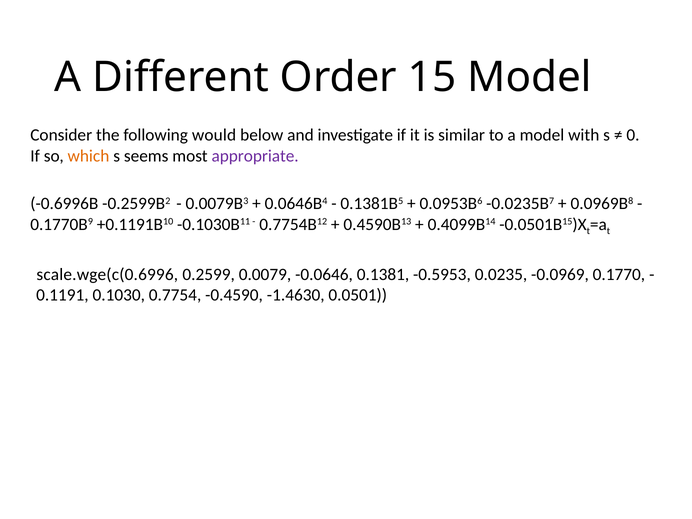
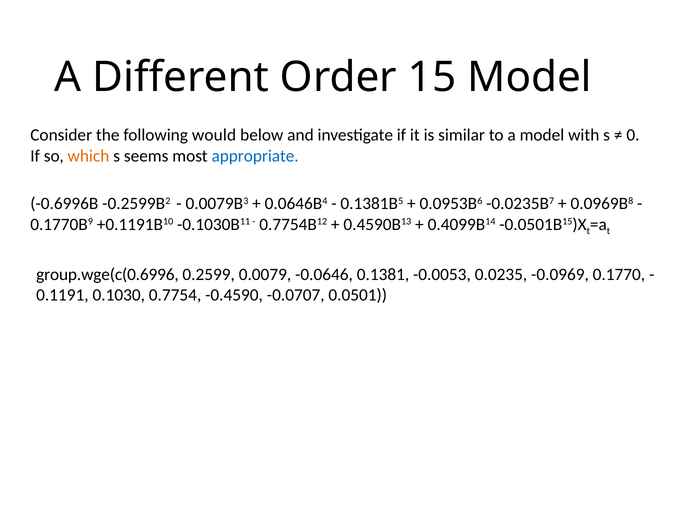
appropriate colour: purple -> blue
scale.wge(c(0.6996: scale.wge(c(0.6996 -> group.wge(c(0.6996
-0.5953: -0.5953 -> -0.0053
-1.4630: -1.4630 -> -0.0707
